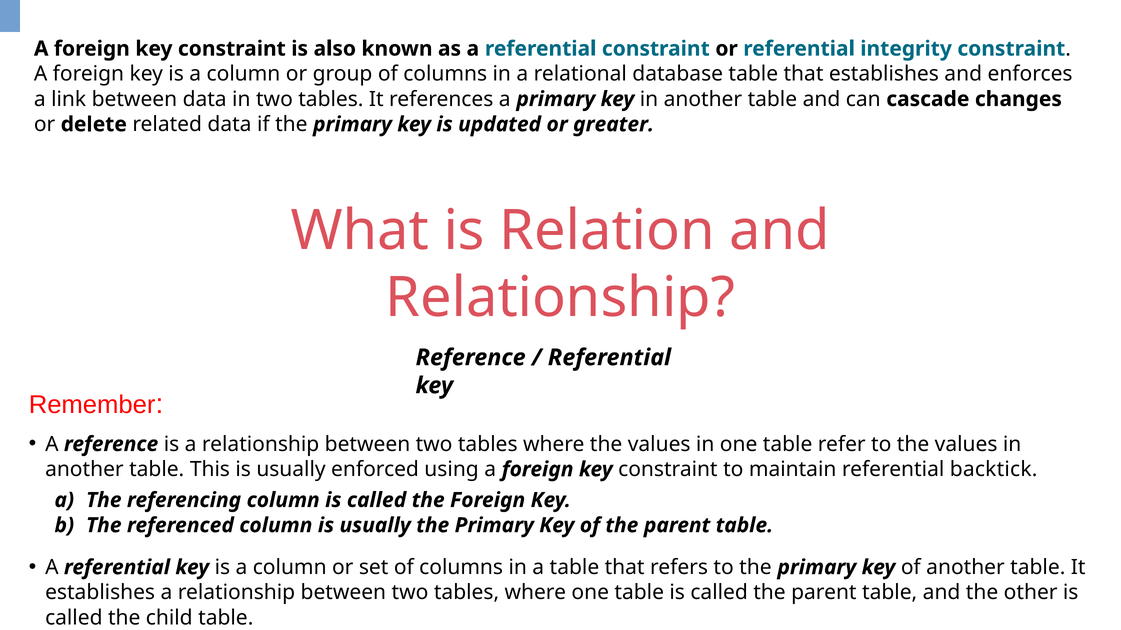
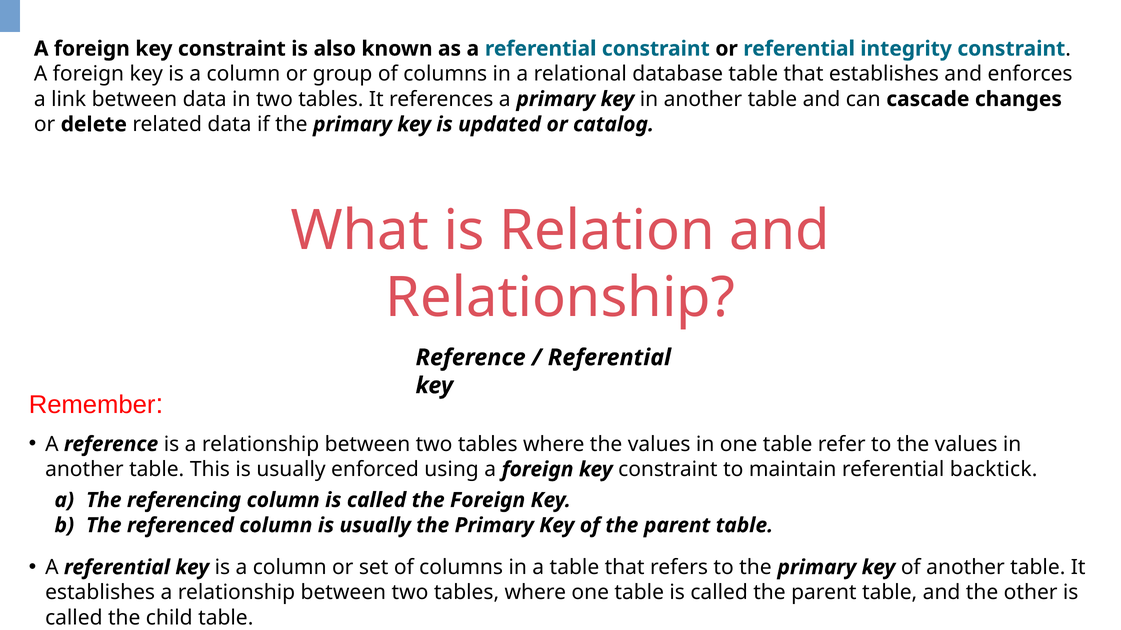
greater: greater -> catalog
